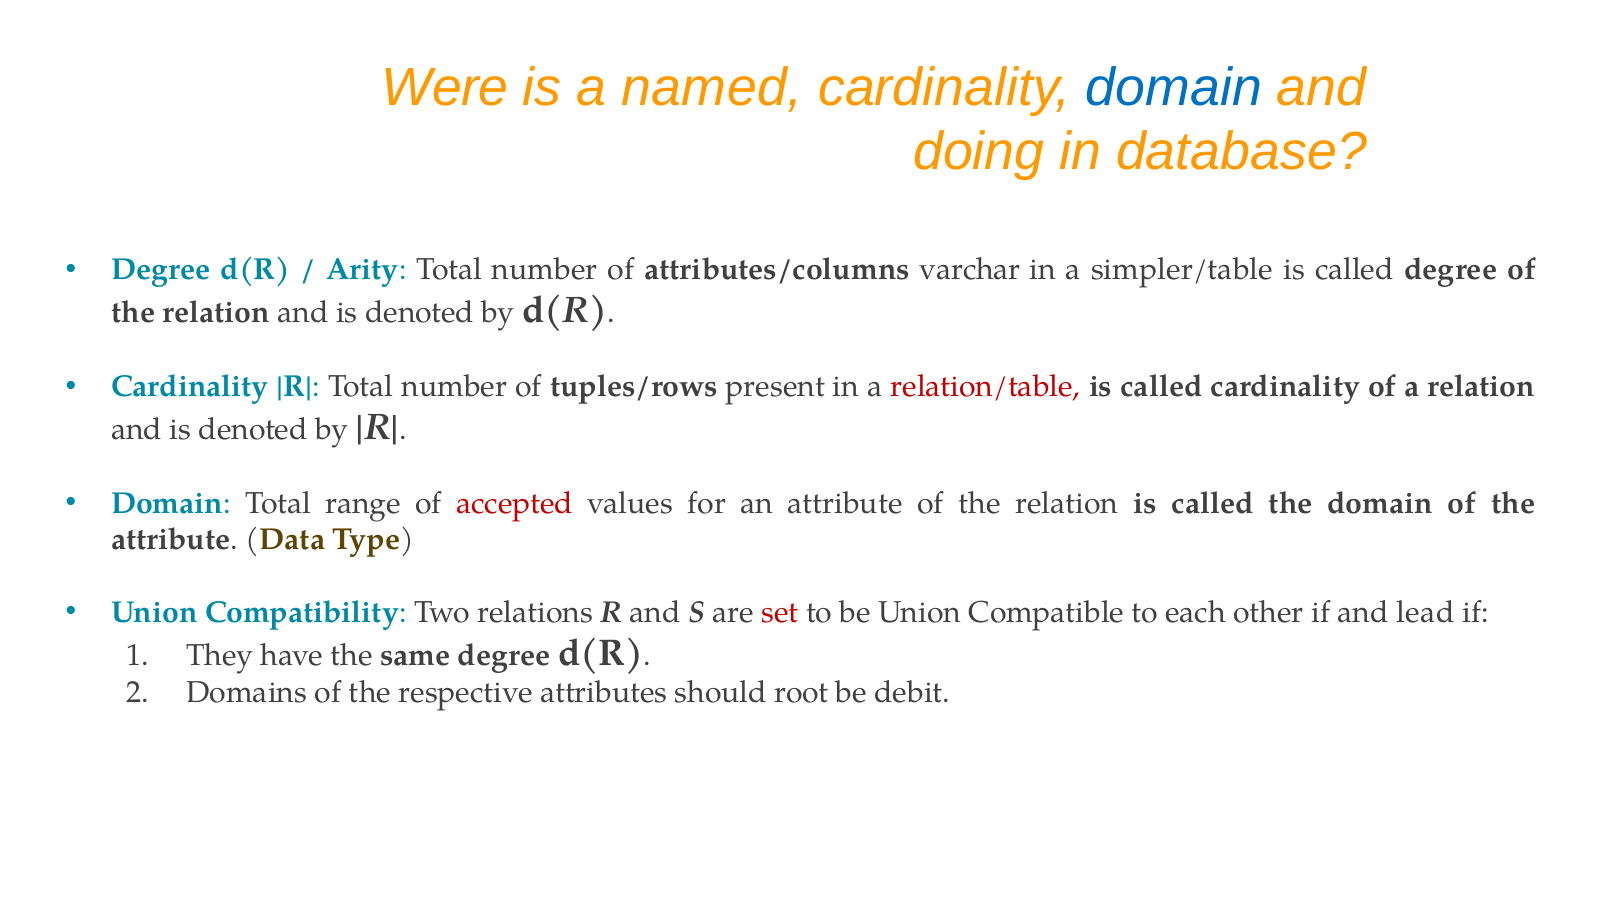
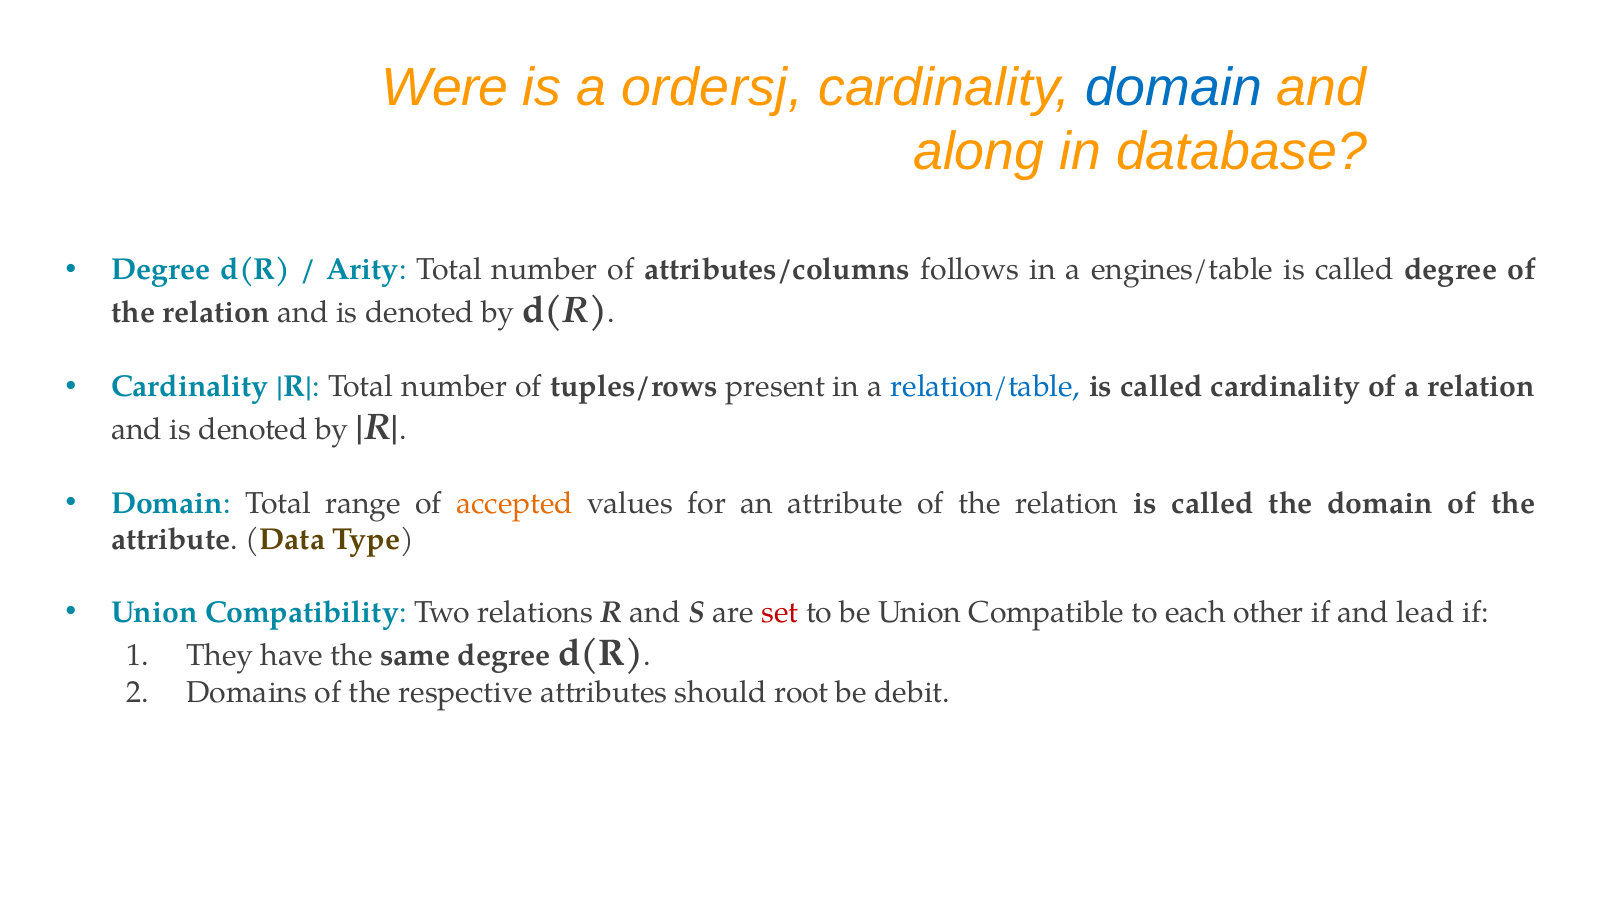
named: named -> ordersj
doing: doing -> along
varchar: varchar -> follows
simpler/table: simpler/table -> engines/table
relation/table colour: red -> blue
accepted colour: red -> orange
